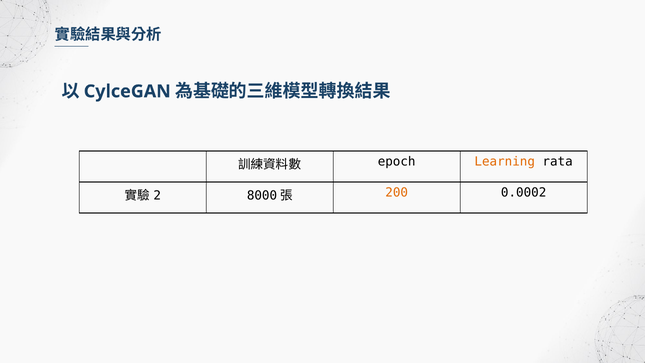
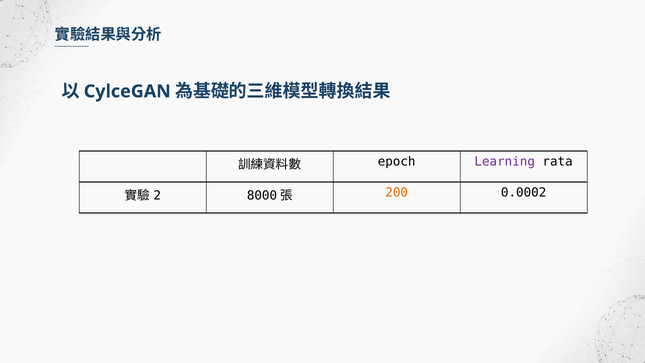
Learning colour: orange -> purple
